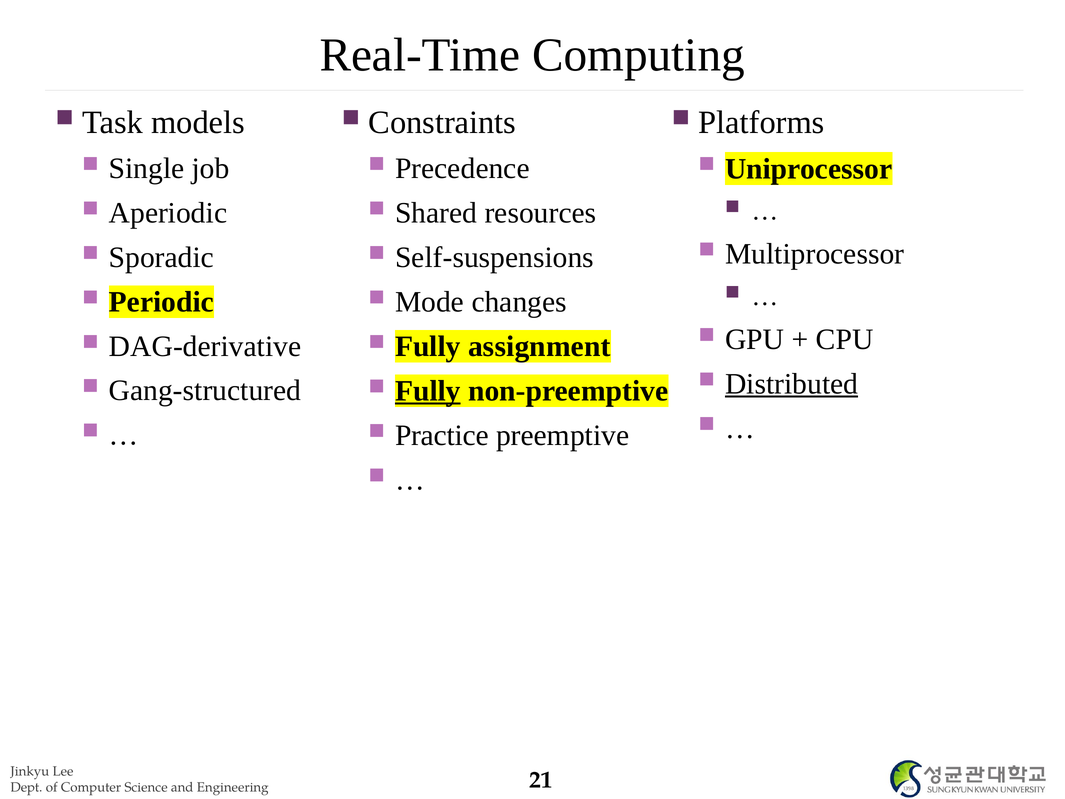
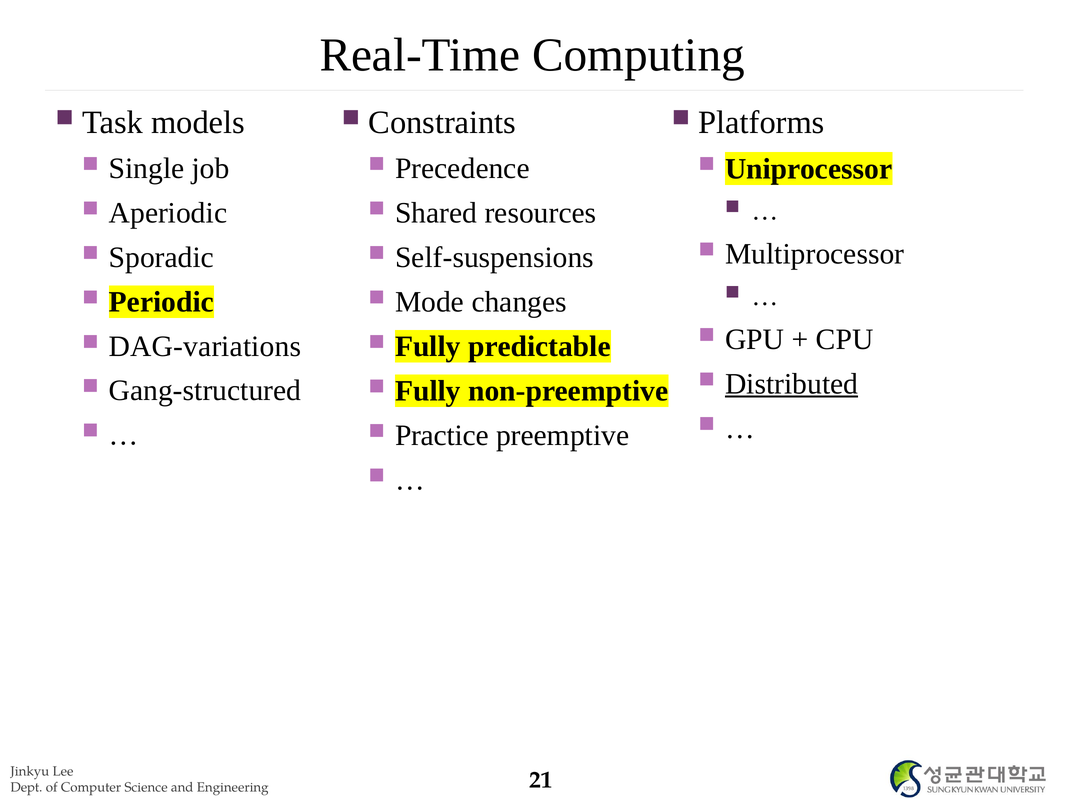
DAG-derivative: DAG-derivative -> DAG-variations
assignment: assignment -> predictable
Fully at (428, 391) underline: present -> none
